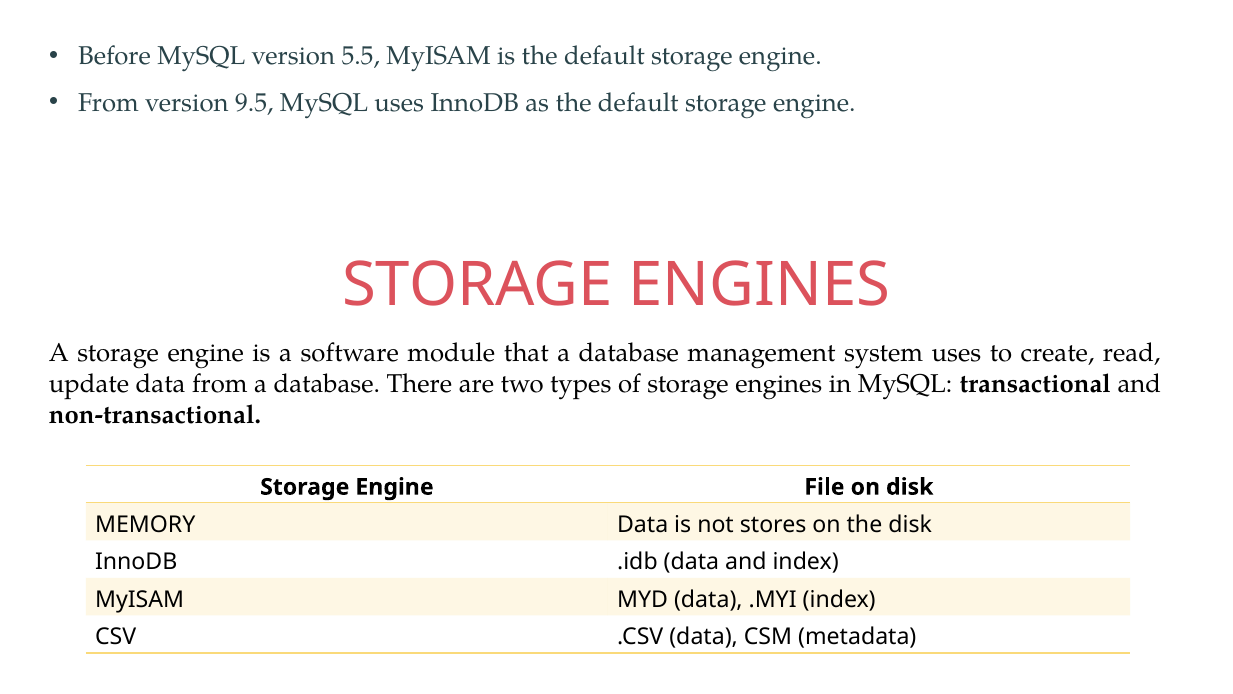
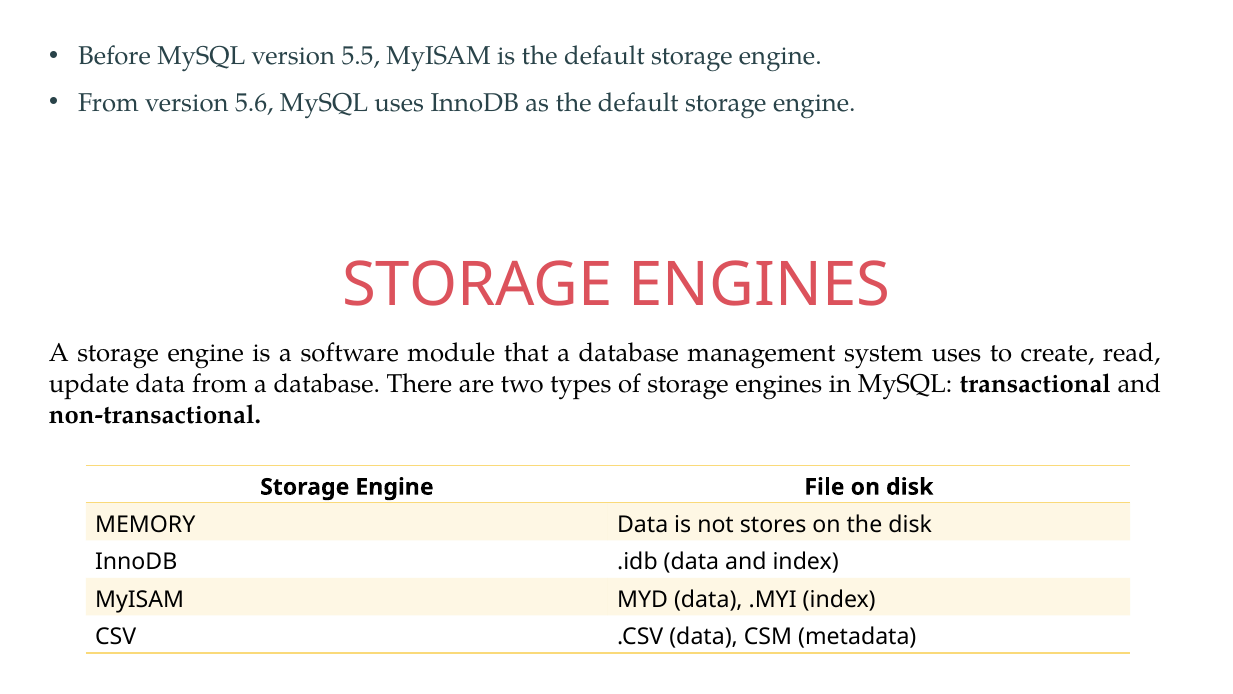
9.5: 9.5 -> 5.6
